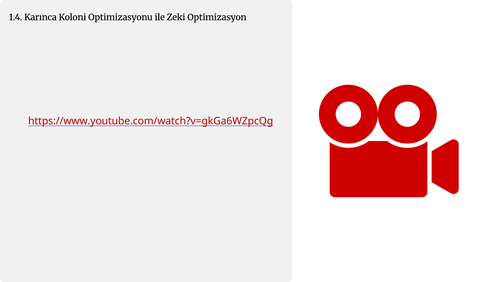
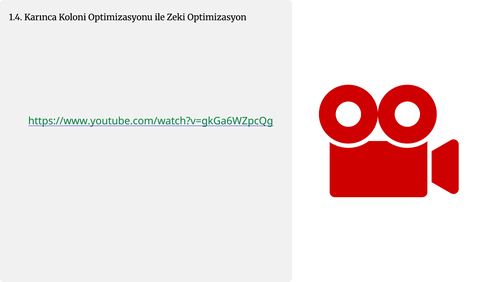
https://www.youtube.com/watch?v=gkGa6WZpcQg colour: red -> green
